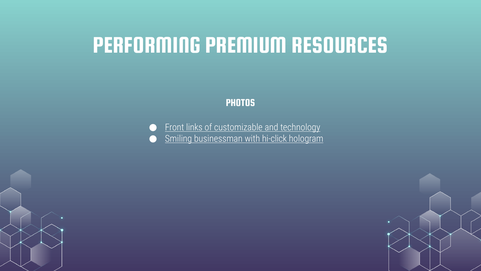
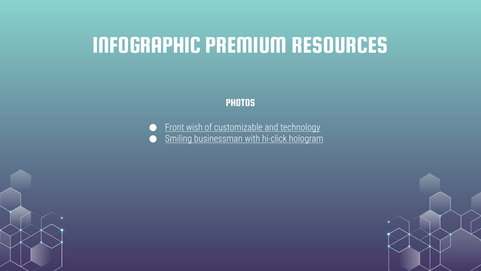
PERFORMING: PERFORMING -> INFOGRAPHIC
links: links -> wish
